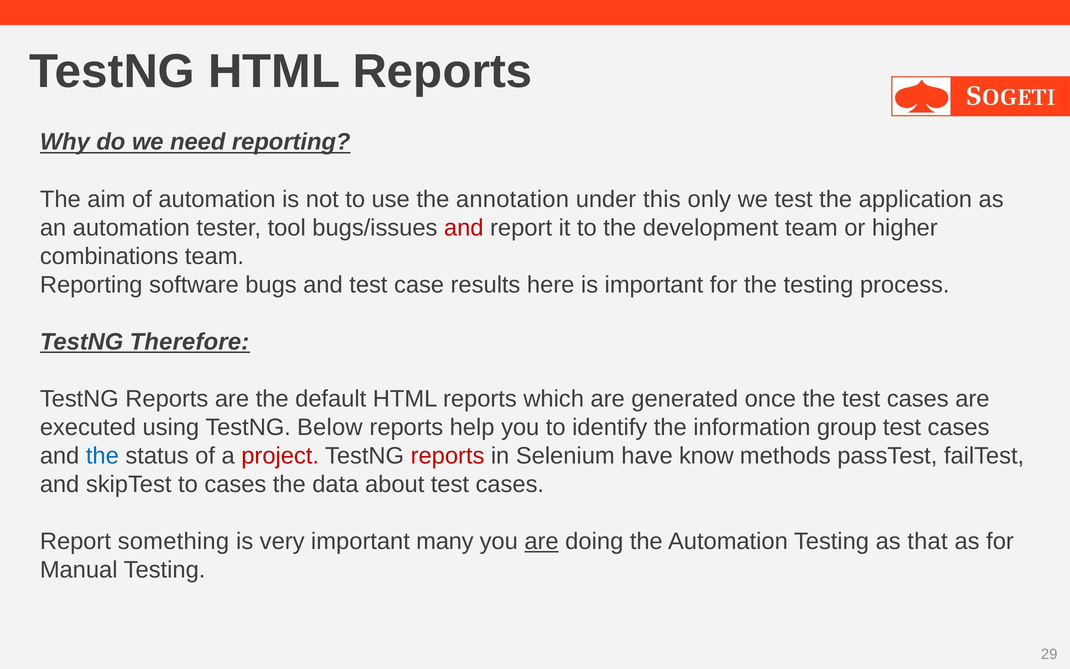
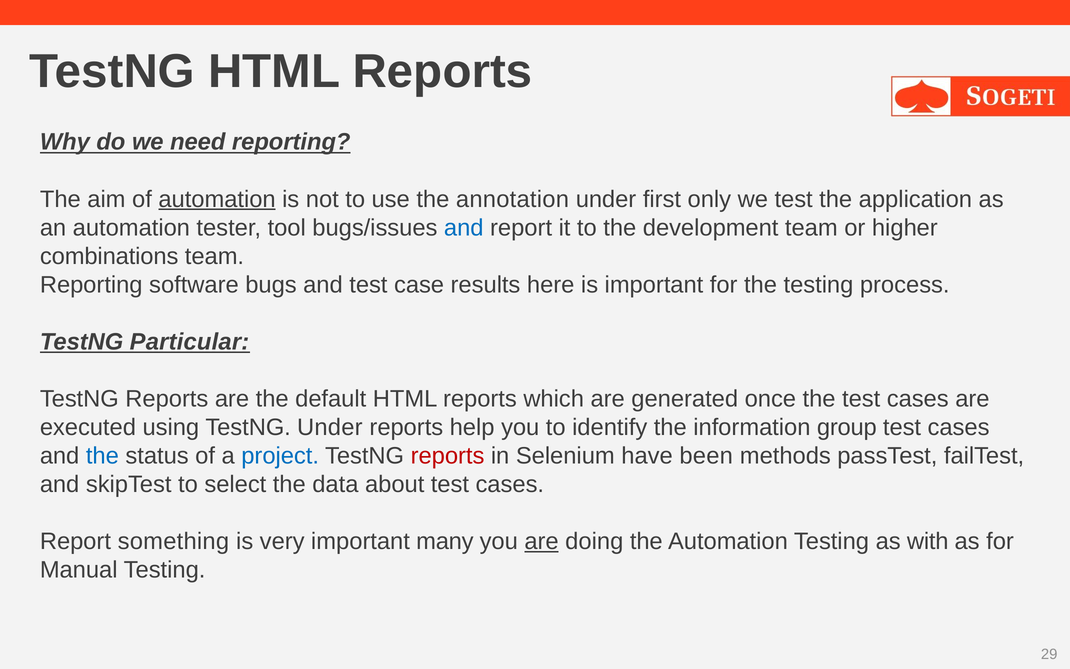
automation at (217, 199) underline: none -> present
this: this -> first
and at (464, 228) colour: red -> blue
Therefore: Therefore -> Particular
TestNG Below: Below -> Under
project colour: red -> blue
know: know -> been
to cases: cases -> select
that: that -> with
